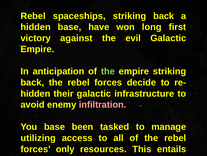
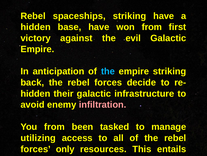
spaceships striking back: back -> have
won long: long -> from
the at (108, 71) colour: light green -> light blue
You base: base -> from
